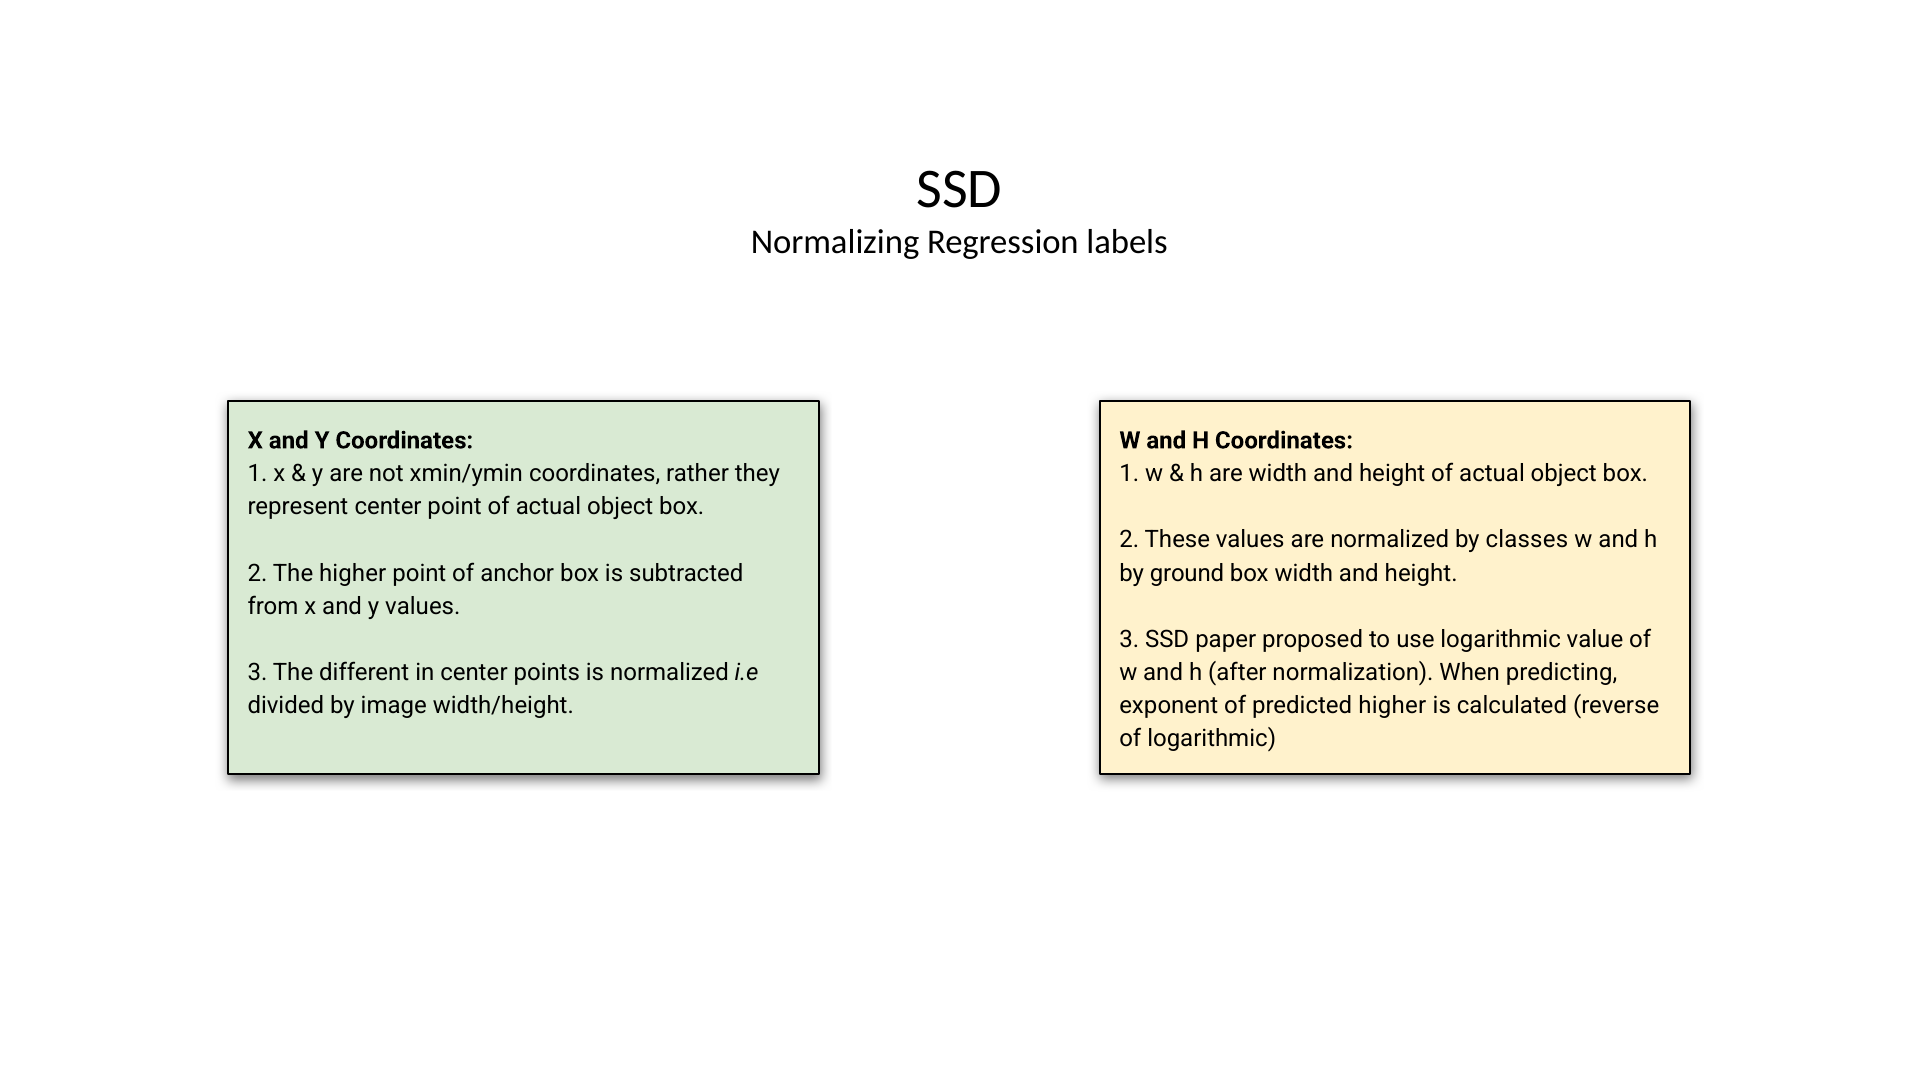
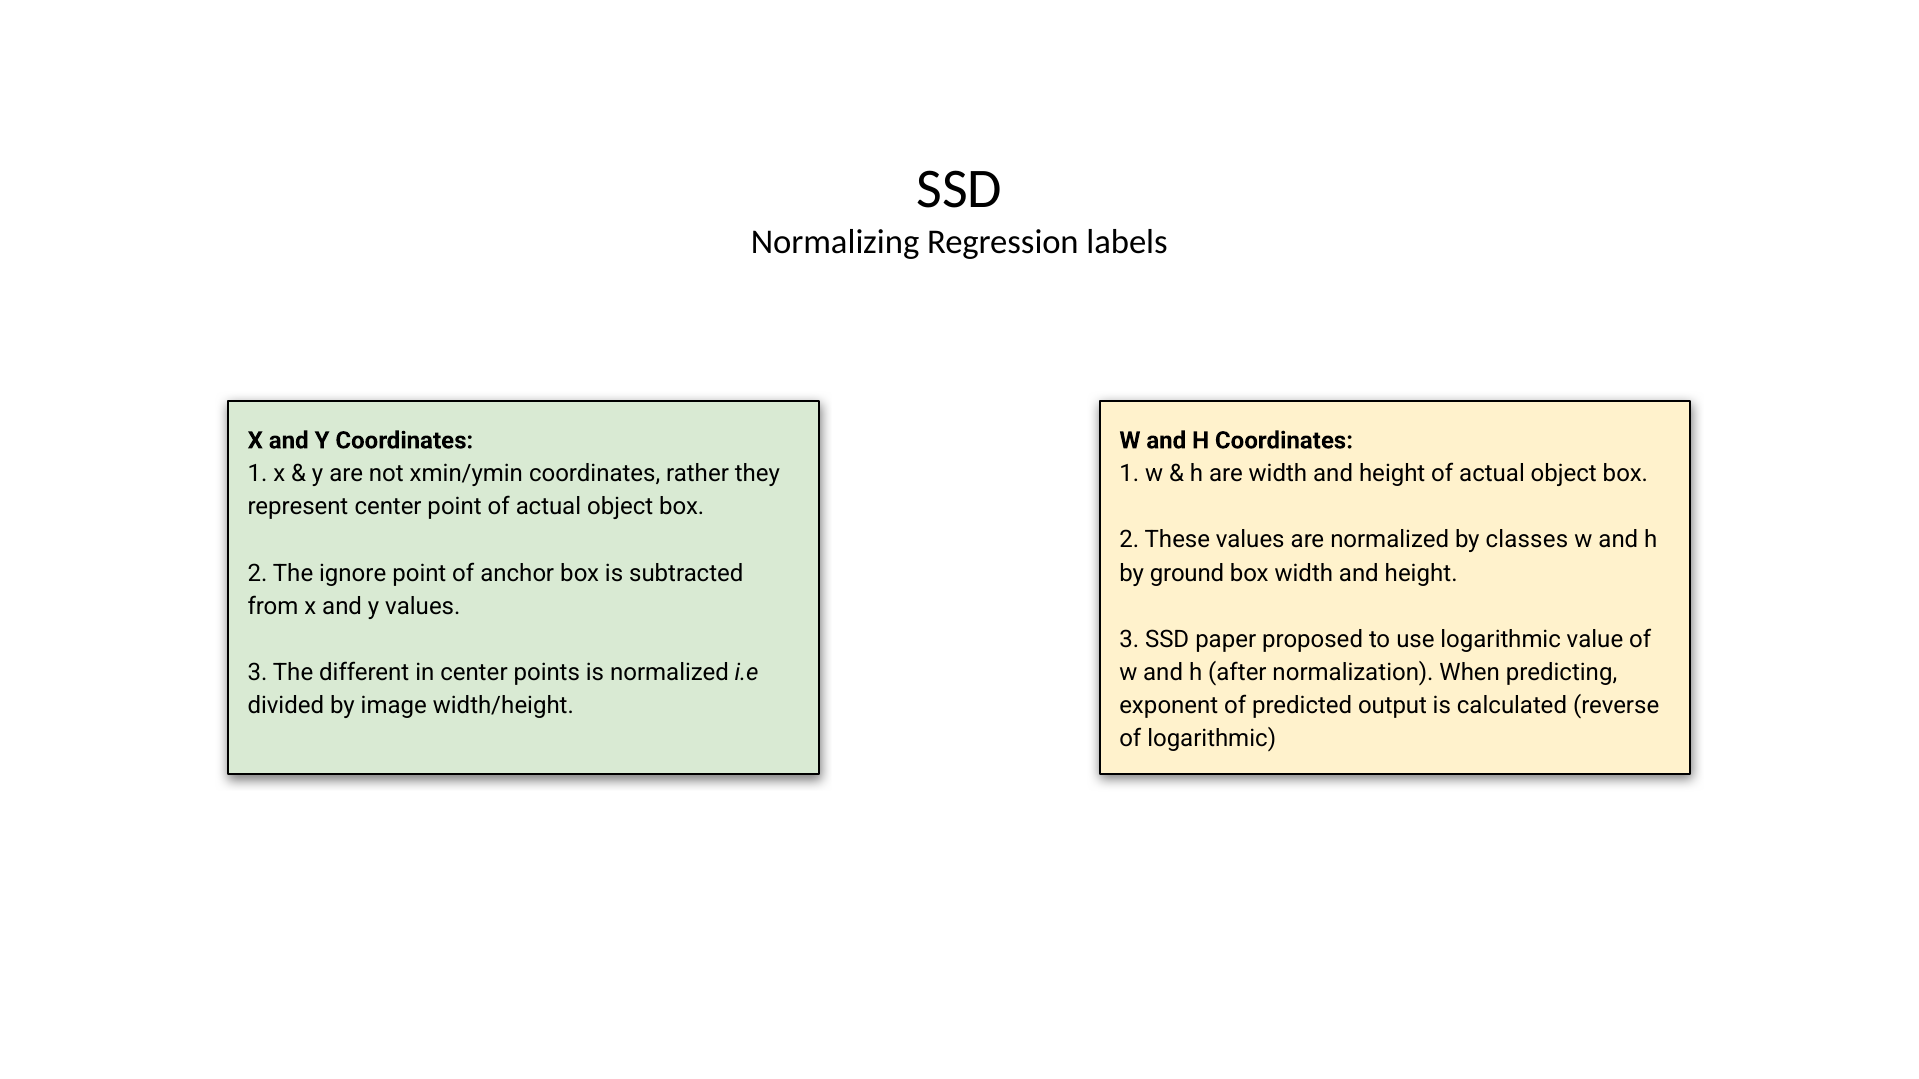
The higher: higher -> ignore
predicted higher: higher -> output
